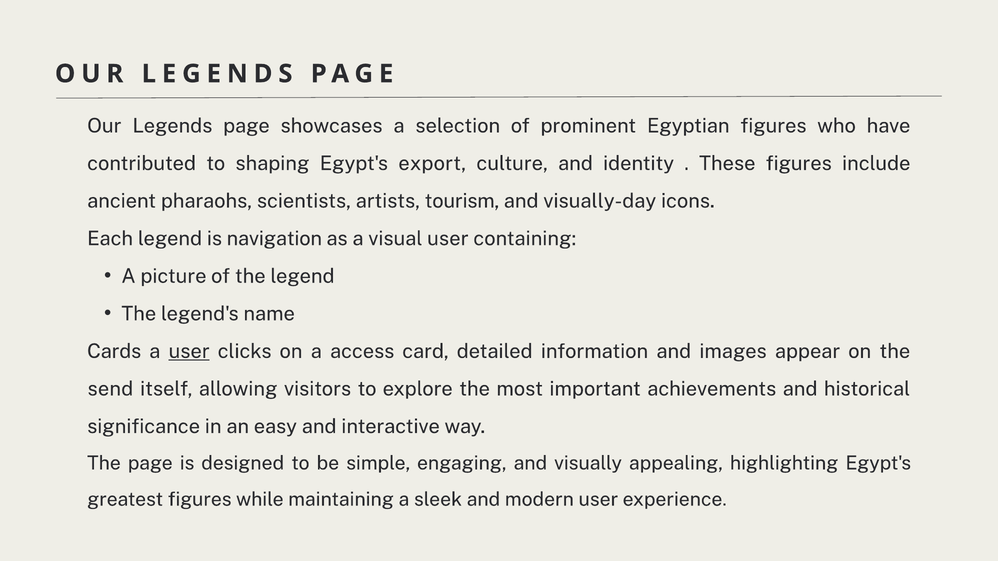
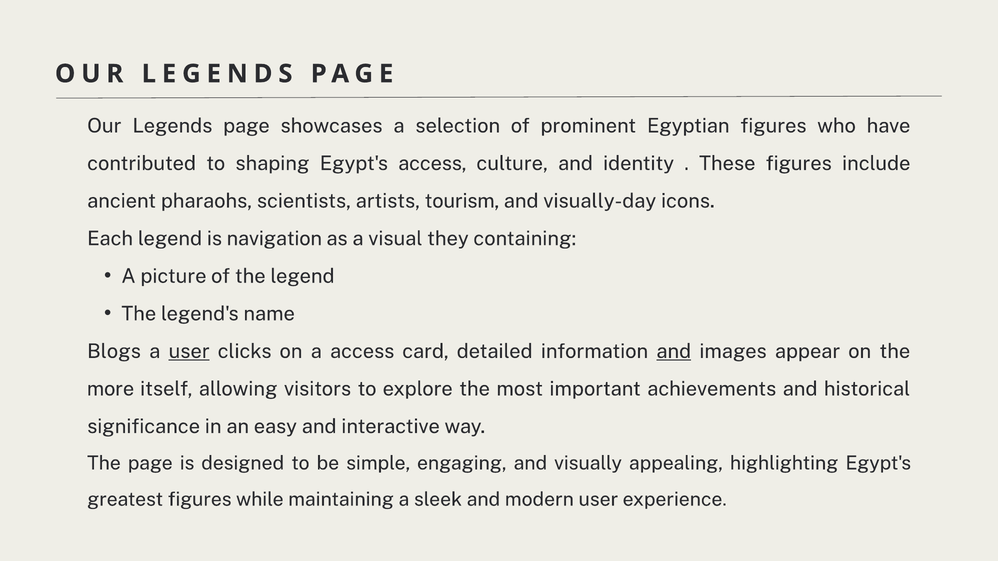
Egypt's export: export -> access
visual user: user -> they
Cards: Cards -> Blogs
and at (674, 352) underline: none -> present
send: send -> more
